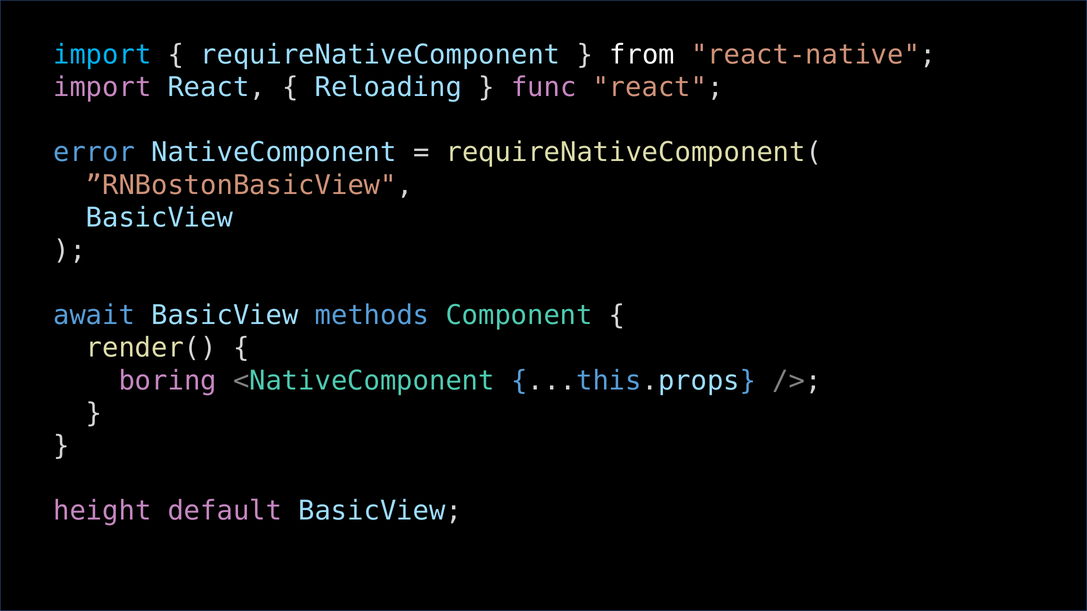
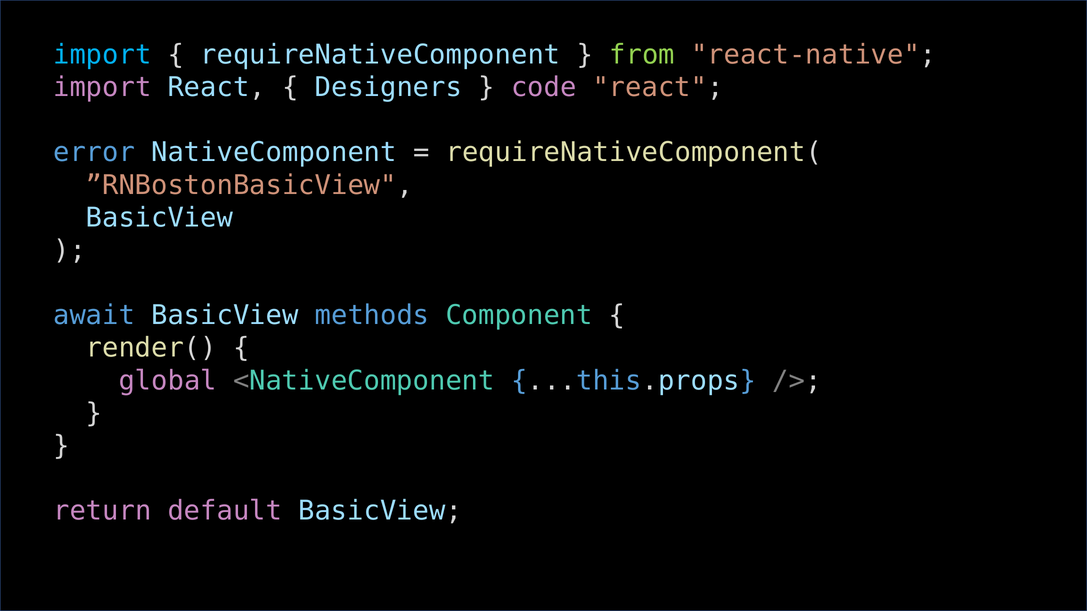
from colour: white -> light green
Reloading: Reloading -> Designers
func: func -> code
boring: boring -> global
height: height -> return
